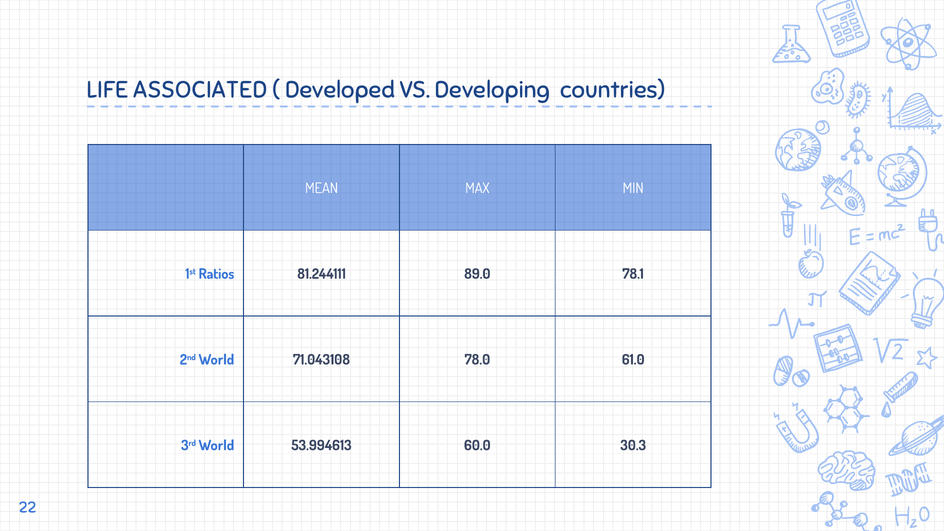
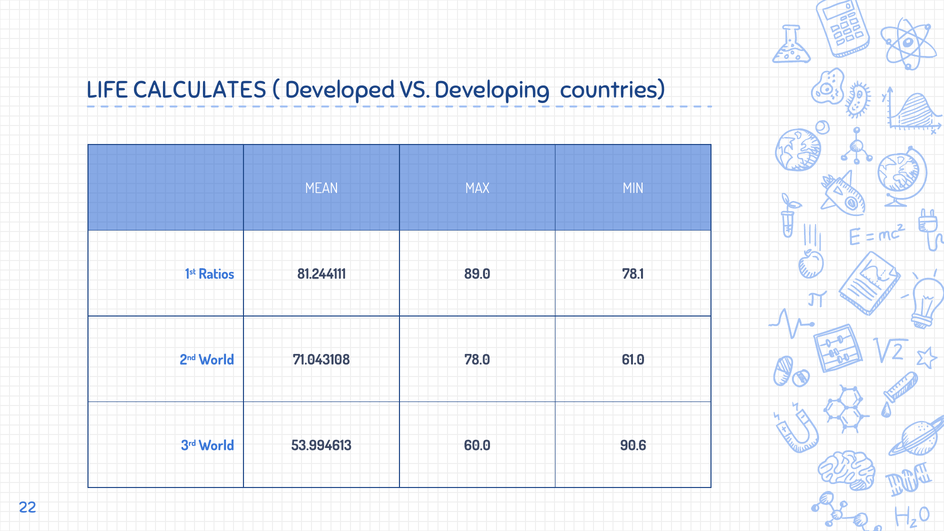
ASSOCIATED: ASSOCIATED -> CALCULATES
30.3: 30.3 -> 90.6
